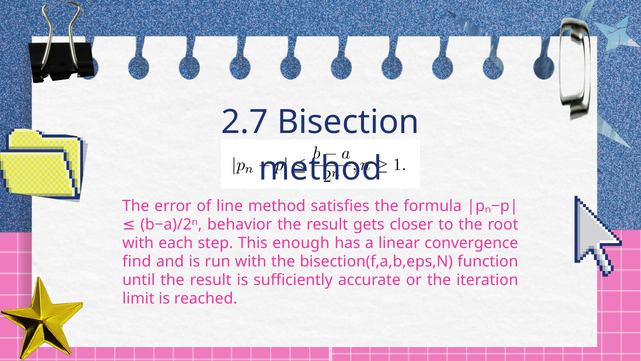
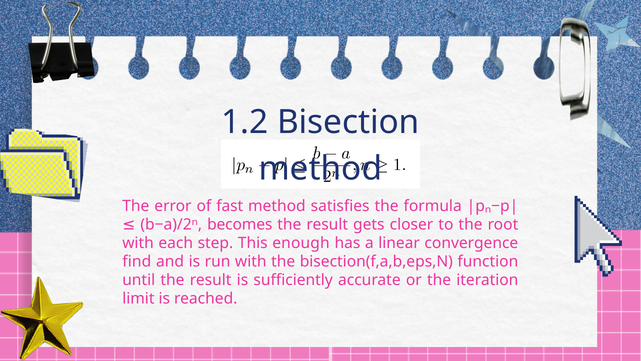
2.7: 2.7 -> 1.2
line: line -> fast
behavior: behavior -> becomes
